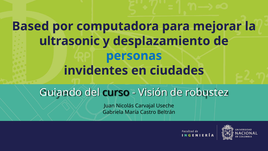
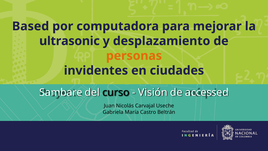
personas colour: blue -> orange
Guiando: Guiando -> Sambare
robustez: robustez -> accessed
